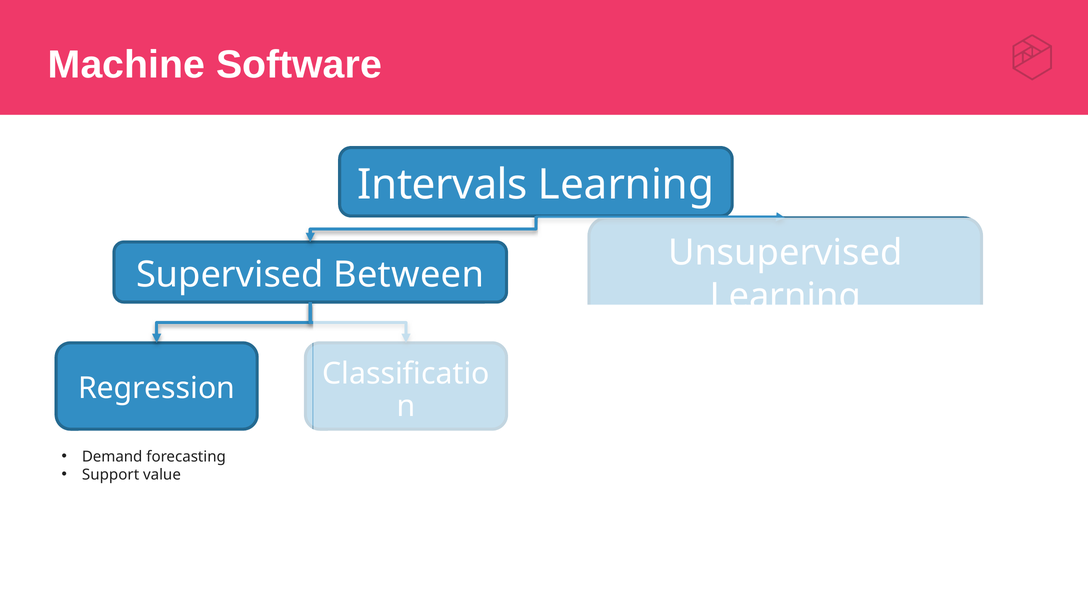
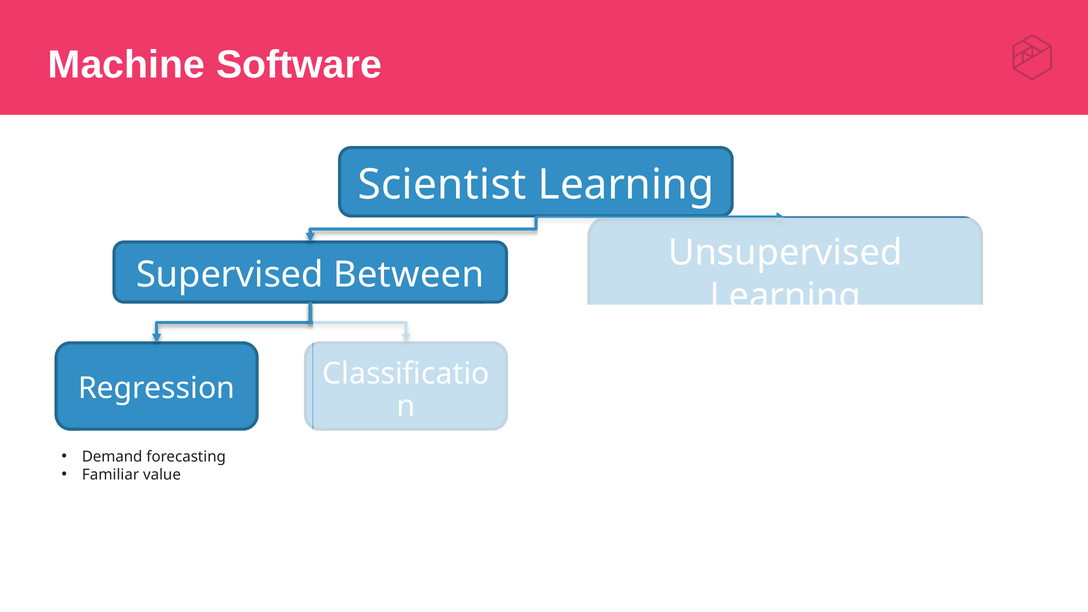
Intervals: Intervals -> Scientist
Support: Support -> Familiar
